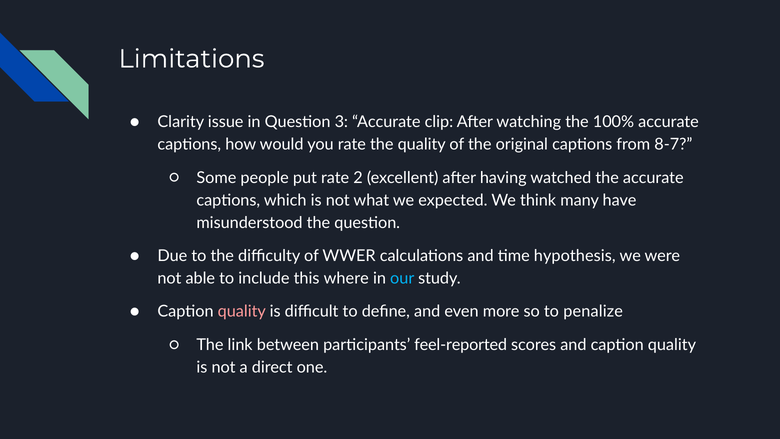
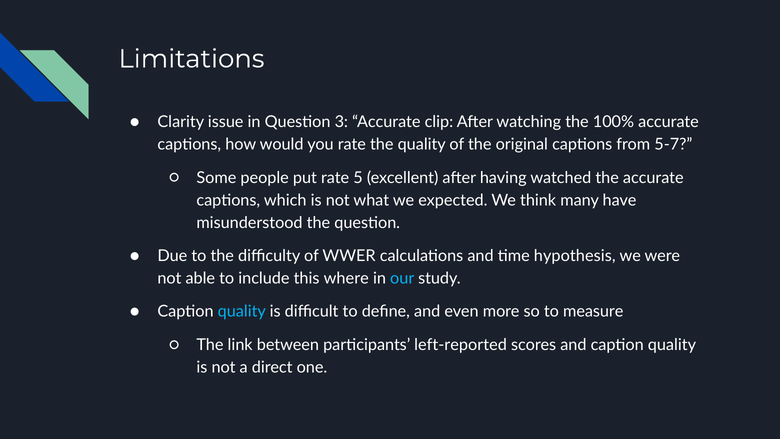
8-7: 8-7 -> 5-7
2: 2 -> 5
quality at (242, 311) colour: pink -> light blue
penalize: penalize -> measure
feel-reported: feel-reported -> left-reported
